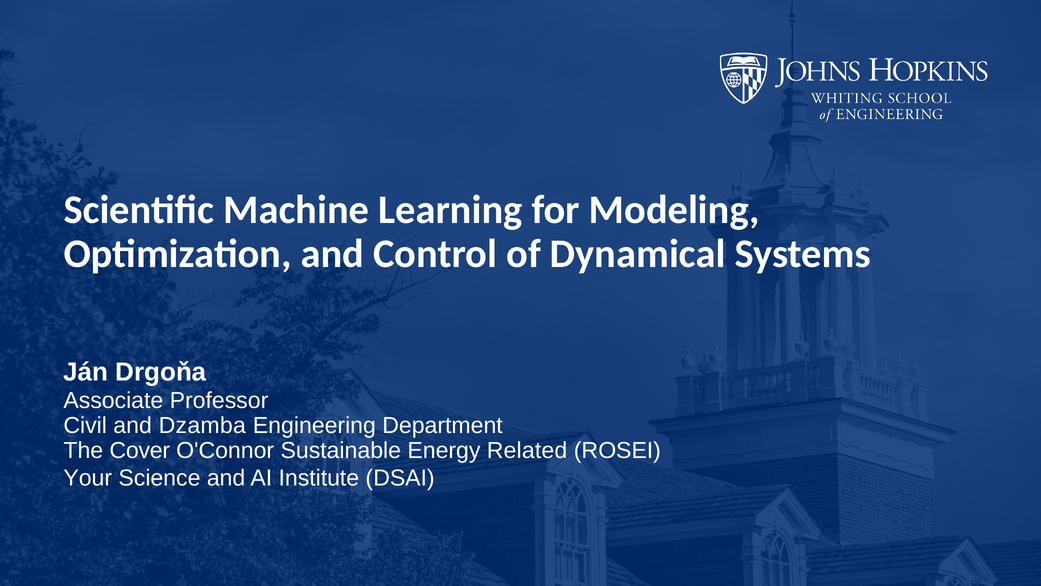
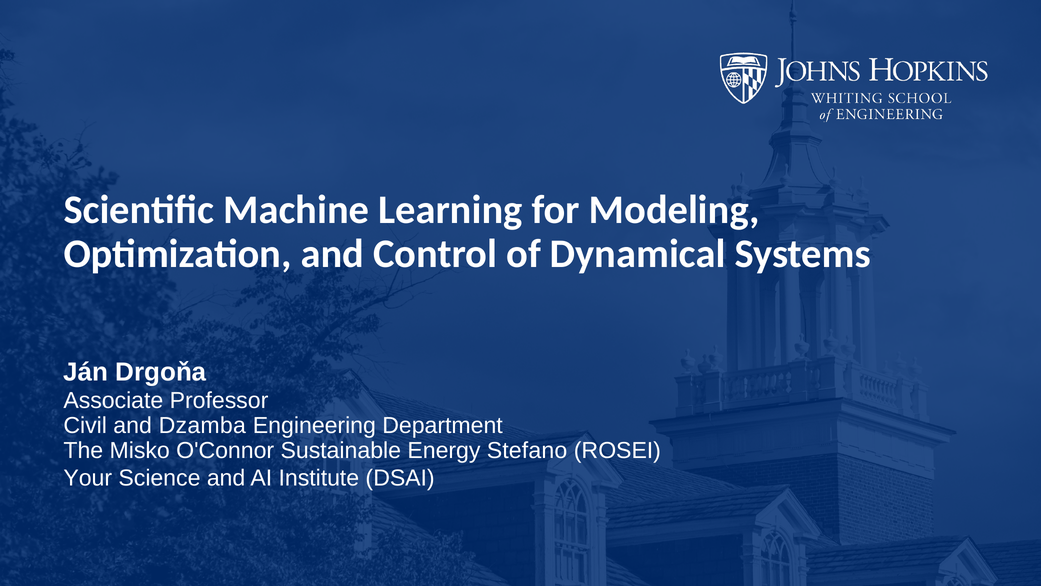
Cover: Cover -> Misko
Related: Related -> Stefano
